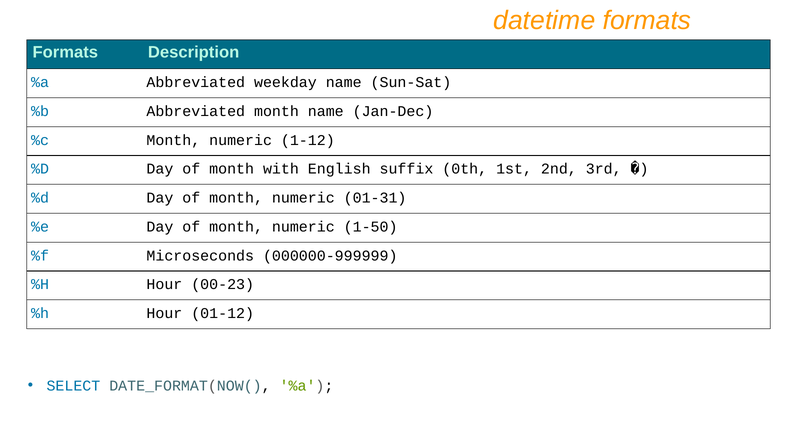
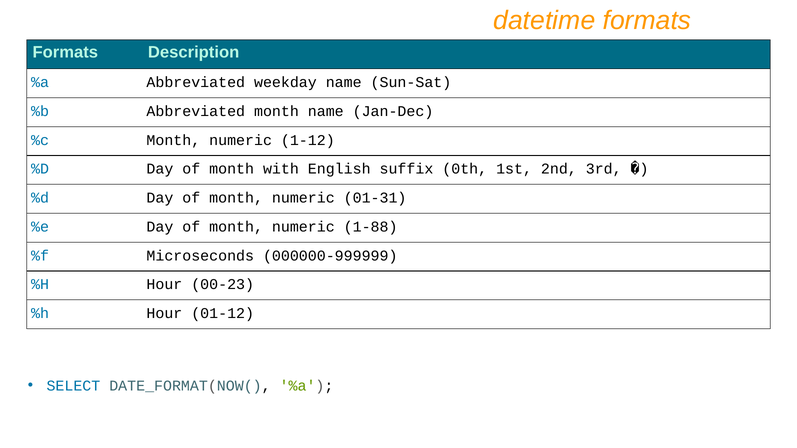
1-50: 1-50 -> 1-88
